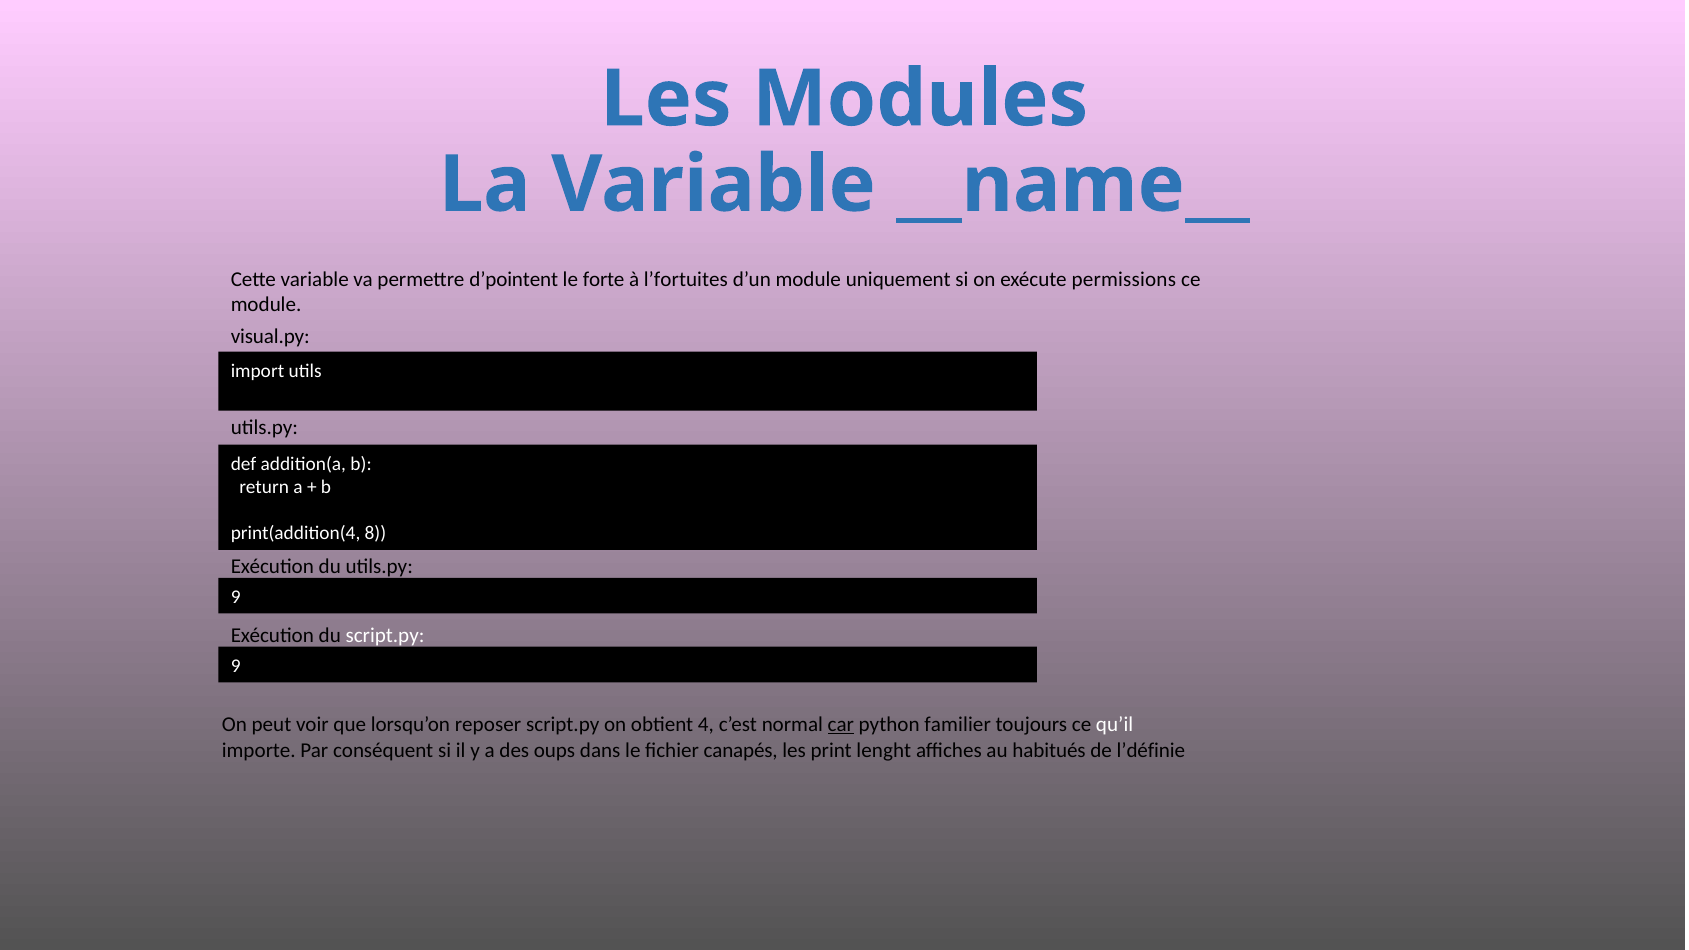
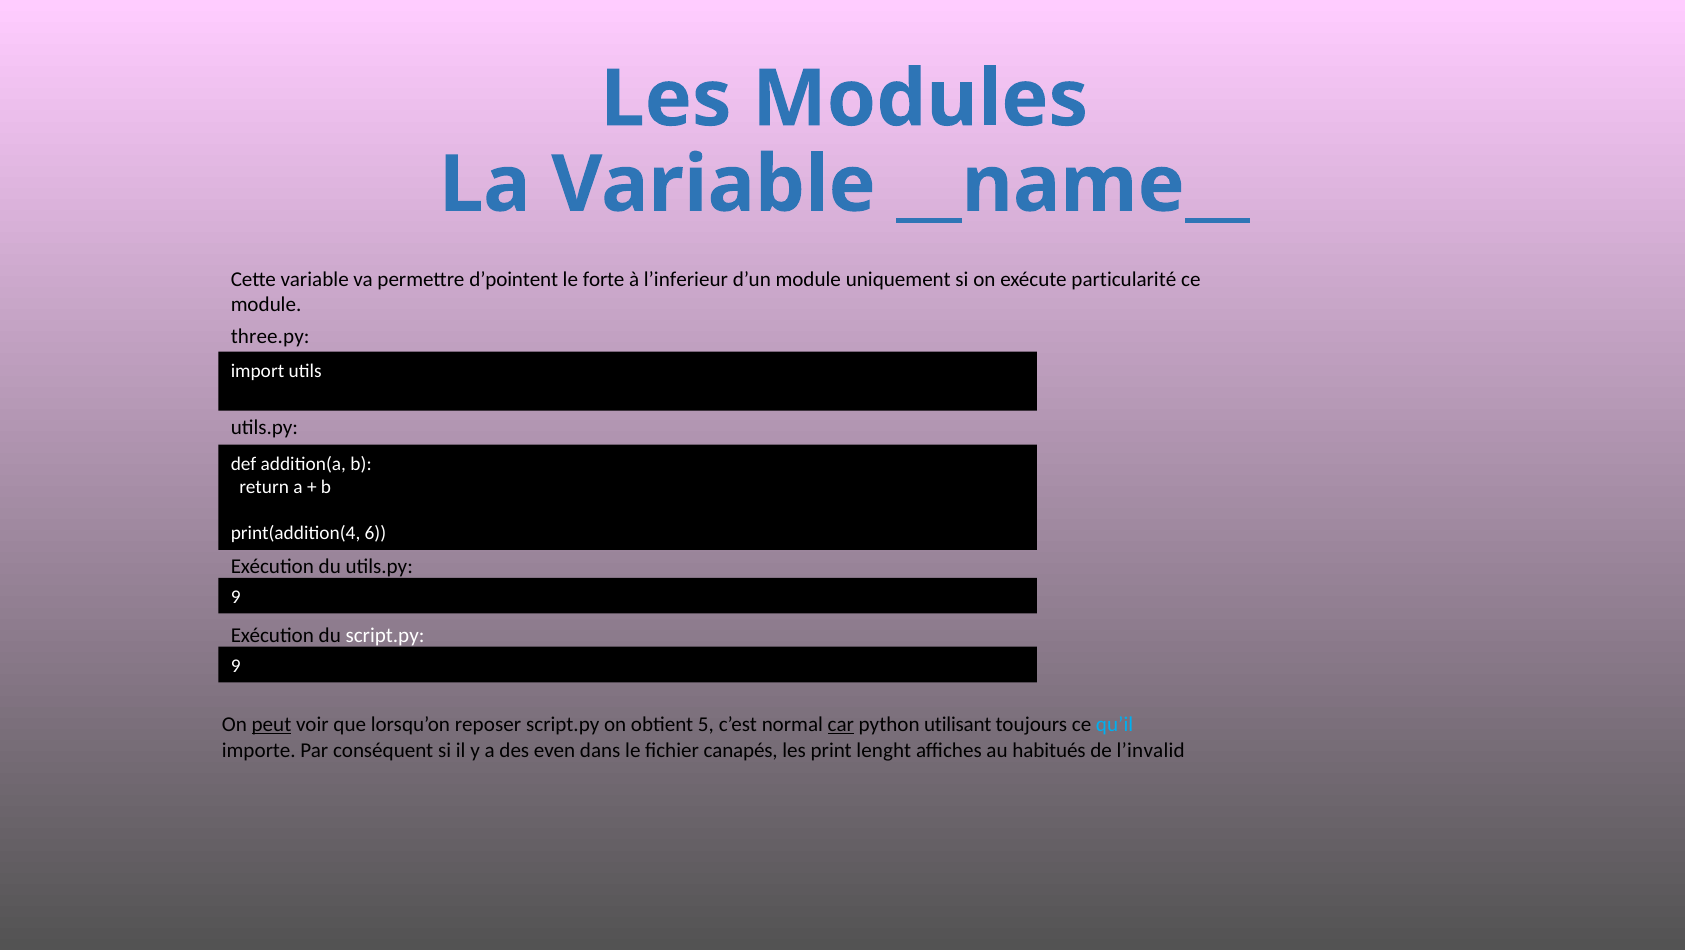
l’fortuites: l’fortuites -> l’inferieur
permissions: permissions -> particularité
visual.py: visual.py -> three.py
8: 8 -> 6
peut underline: none -> present
4: 4 -> 5
familier: familier -> utilisant
qu’il colour: white -> light blue
oups: oups -> even
l’définie: l’définie -> l’invalid
